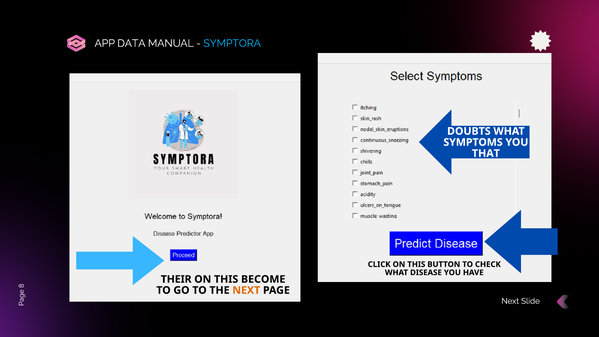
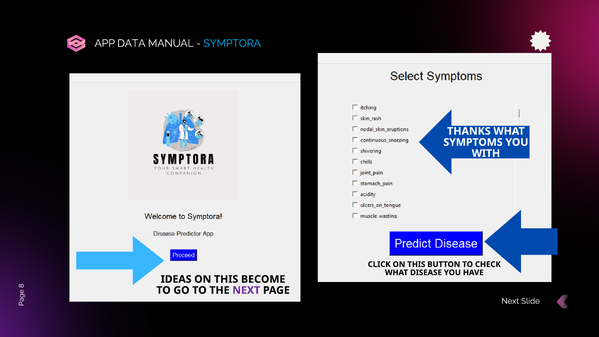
DOUBTS: DOUBTS -> THANKS
THAT: THAT -> WITH
THEIR: THEIR -> IDEAS
NEXT at (246, 290) colour: orange -> purple
